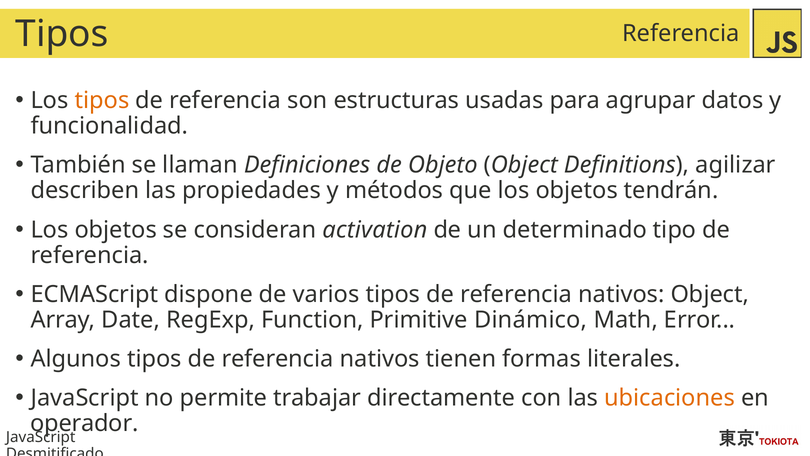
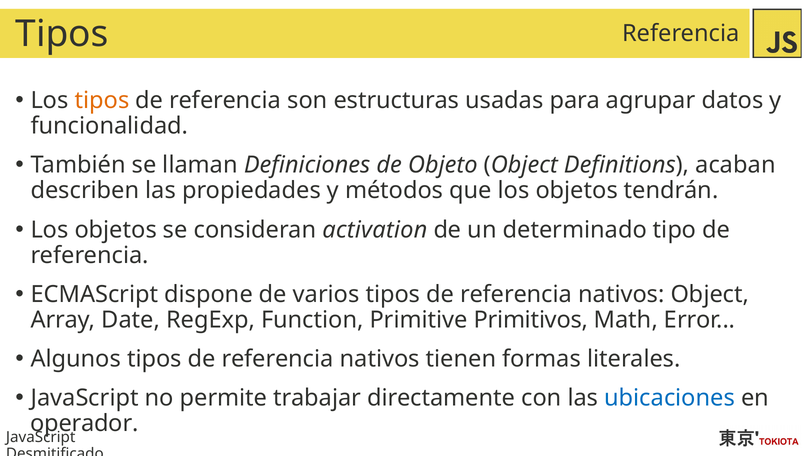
agilizar: agilizar -> acaban
Dinámico: Dinámico -> Primitivos
ubicaciones colour: orange -> blue
